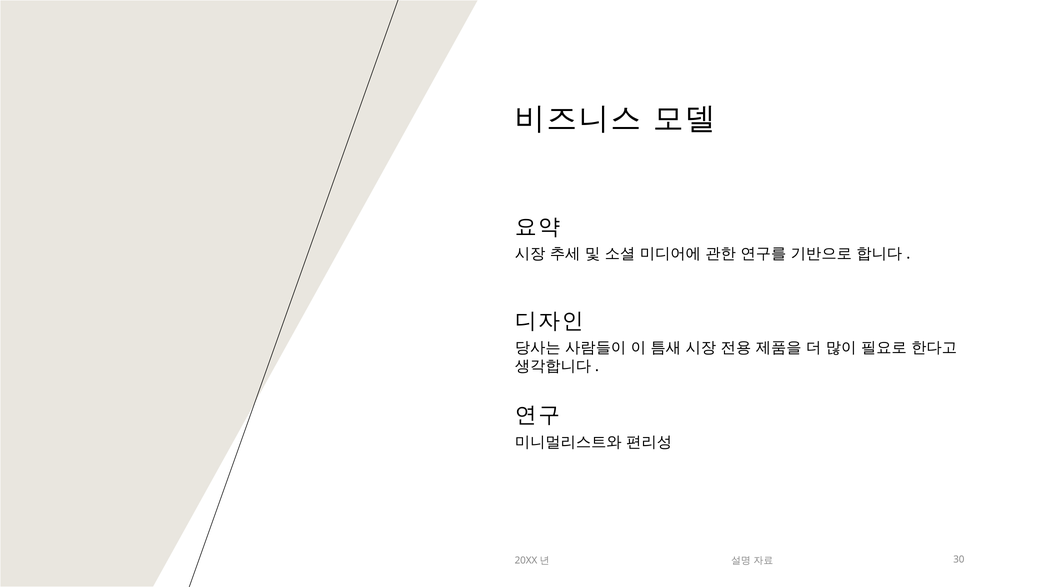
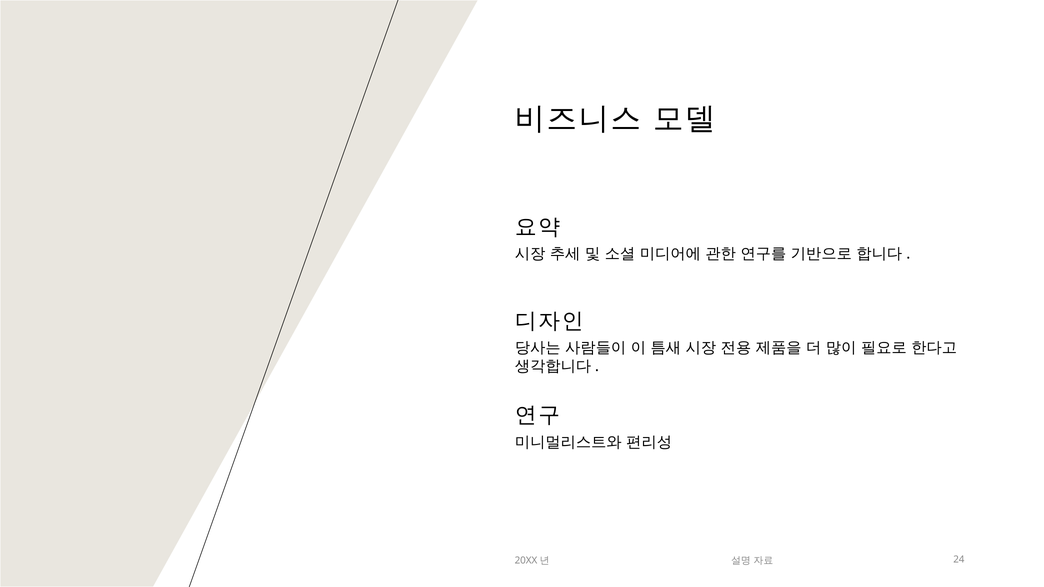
30: 30 -> 24
